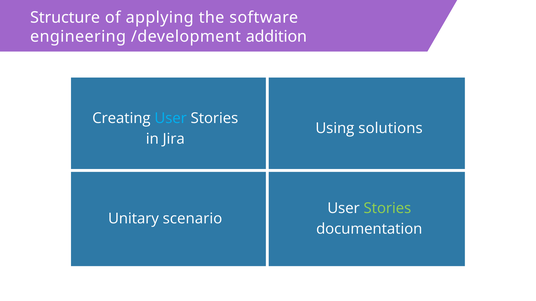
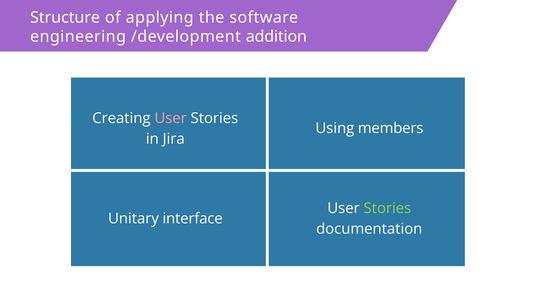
User at (171, 118) colour: light blue -> pink
solutions: solutions -> members
scenario: scenario -> interface
